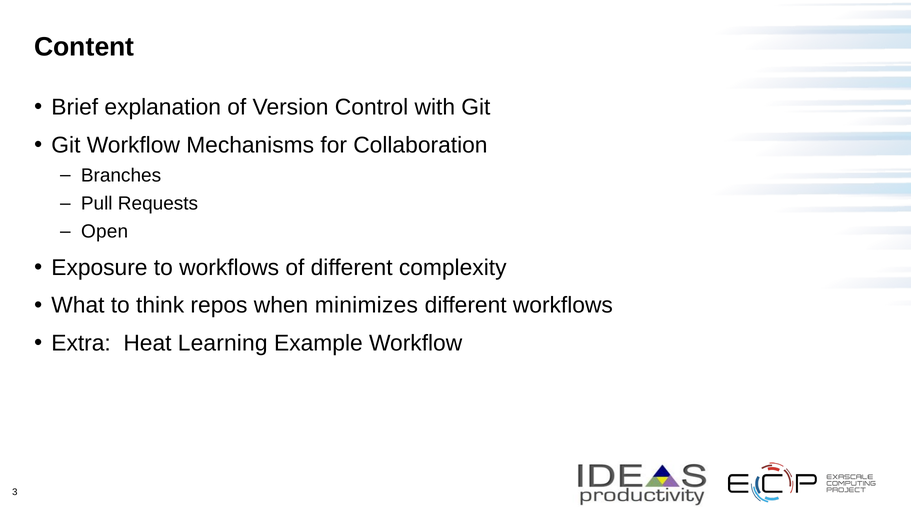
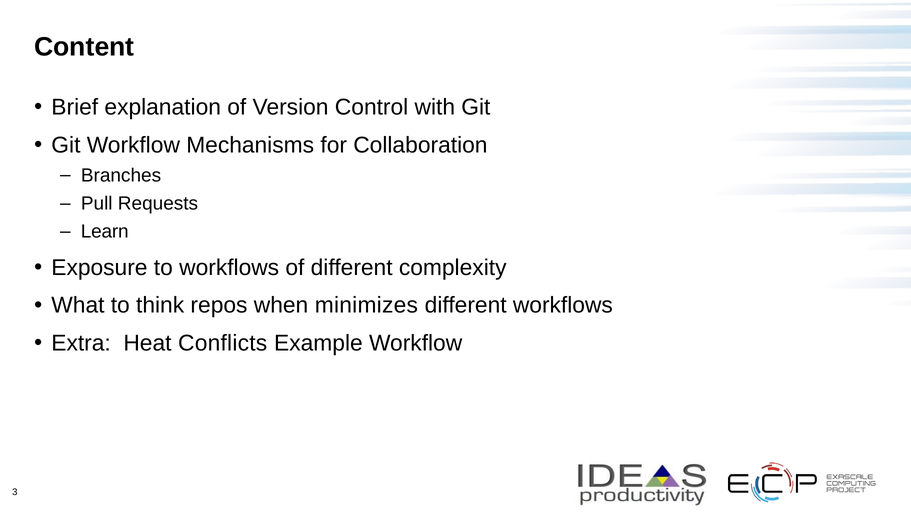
Open: Open -> Learn
Learning: Learning -> Conflicts
